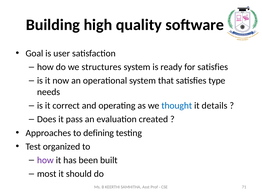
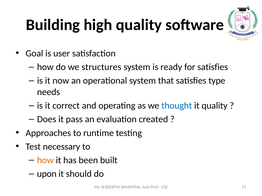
it details: details -> quality
defining: defining -> runtime
organized: organized -> necessary
how at (45, 161) colour: purple -> orange
most: most -> upon
